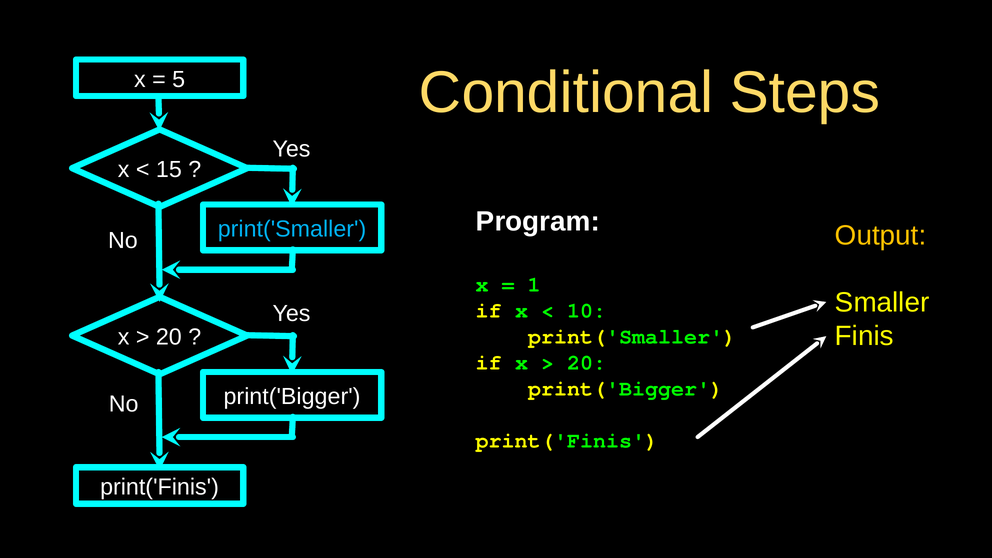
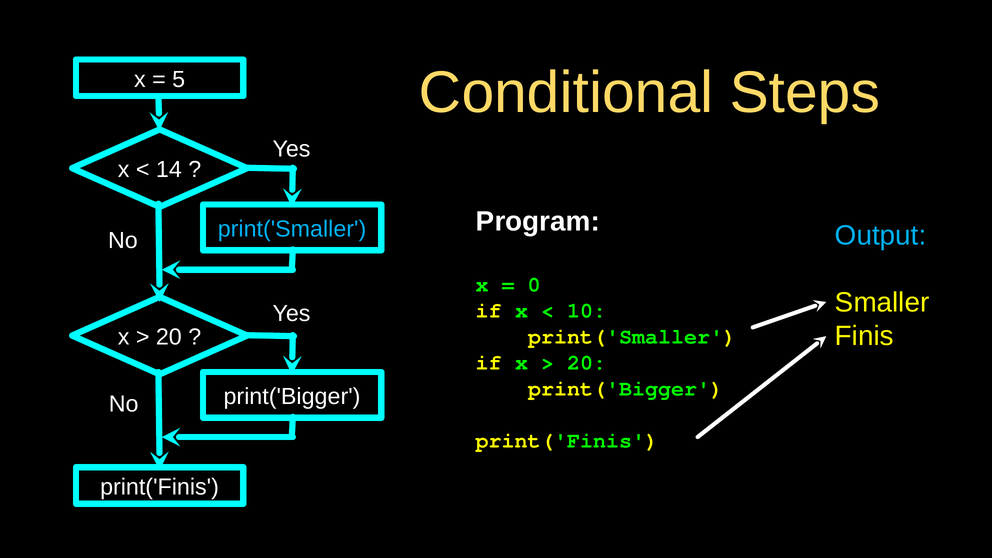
15: 15 -> 14
Output colour: yellow -> light blue
1: 1 -> 0
